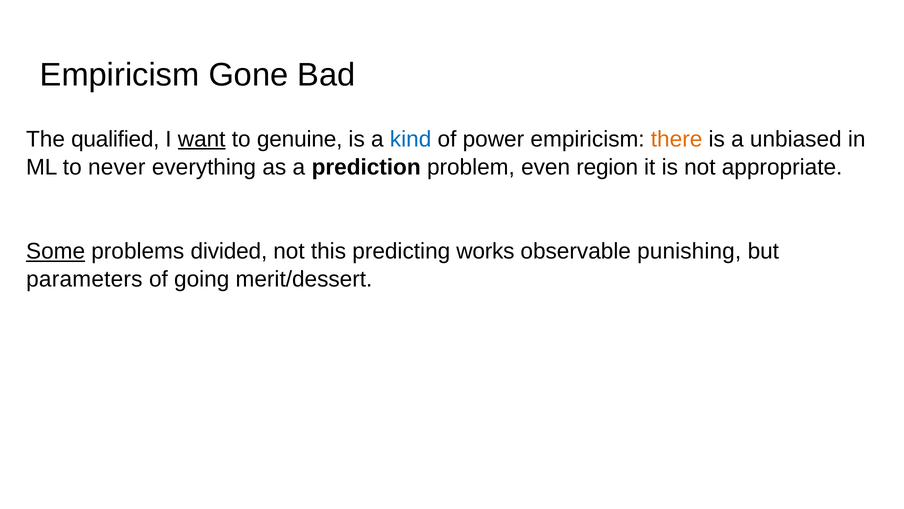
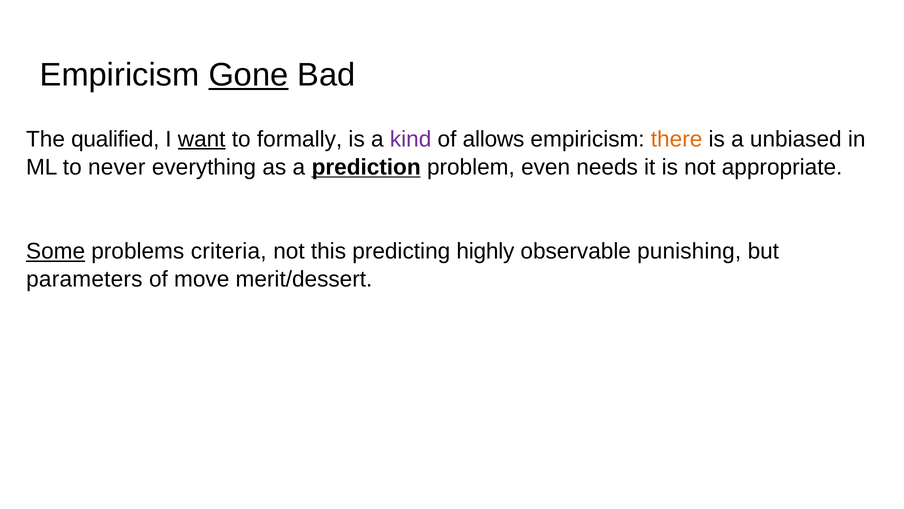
Gone underline: none -> present
genuine: genuine -> formally
kind colour: blue -> purple
power: power -> allows
prediction underline: none -> present
region: region -> needs
divided: divided -> criteria
works: works -> highly
going: going -> move
